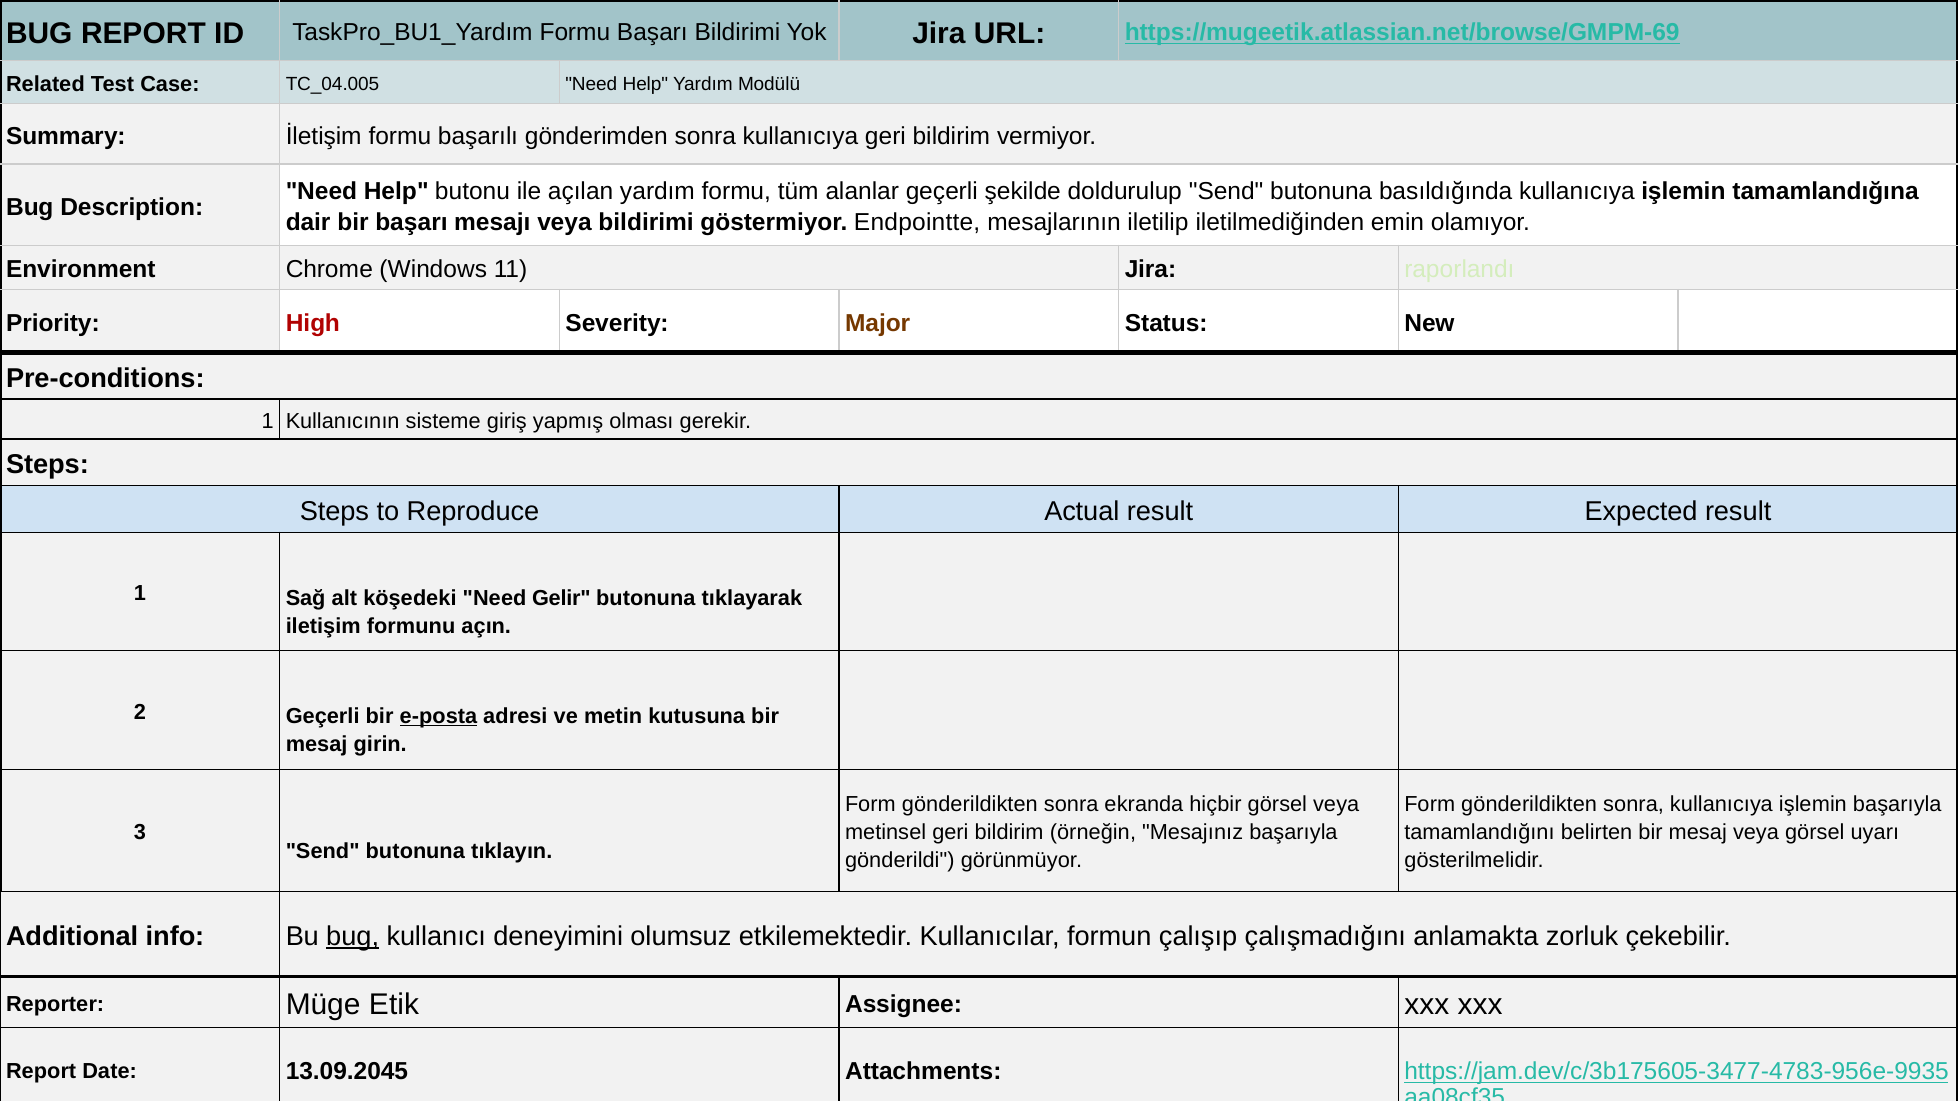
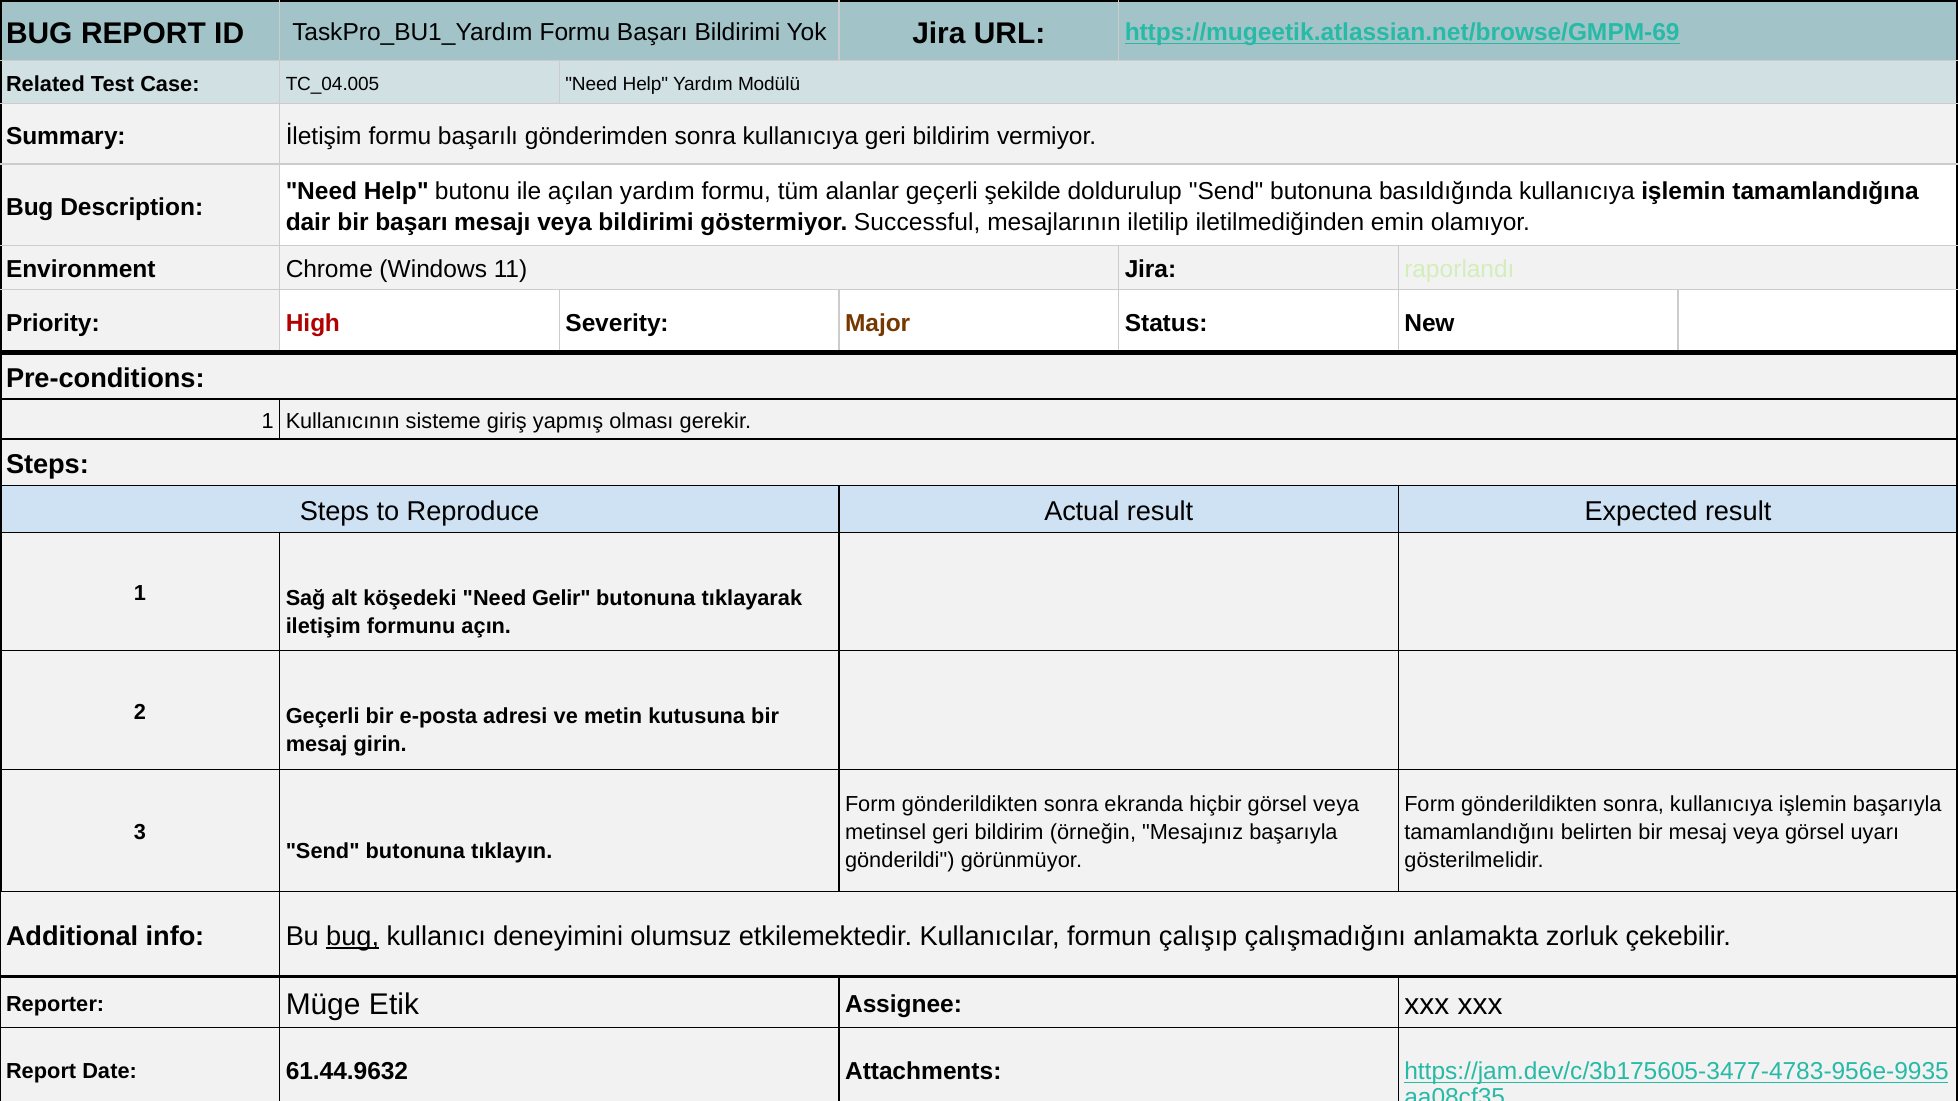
Endpointte: Endpointte -> Successful
e-posta underline: present -> none
13.09.2045: 13.09.2045 -> 61.44.9632
